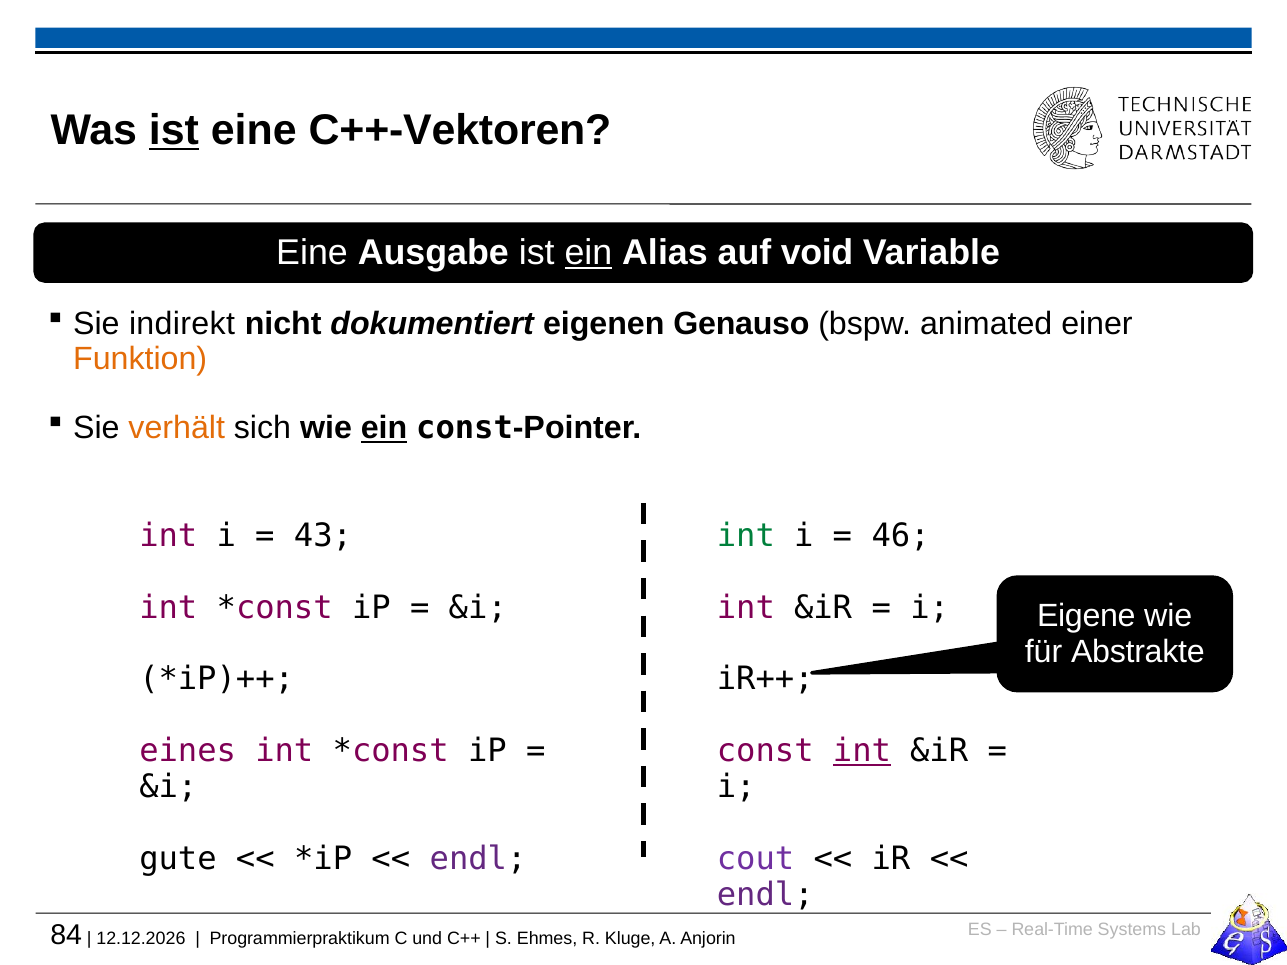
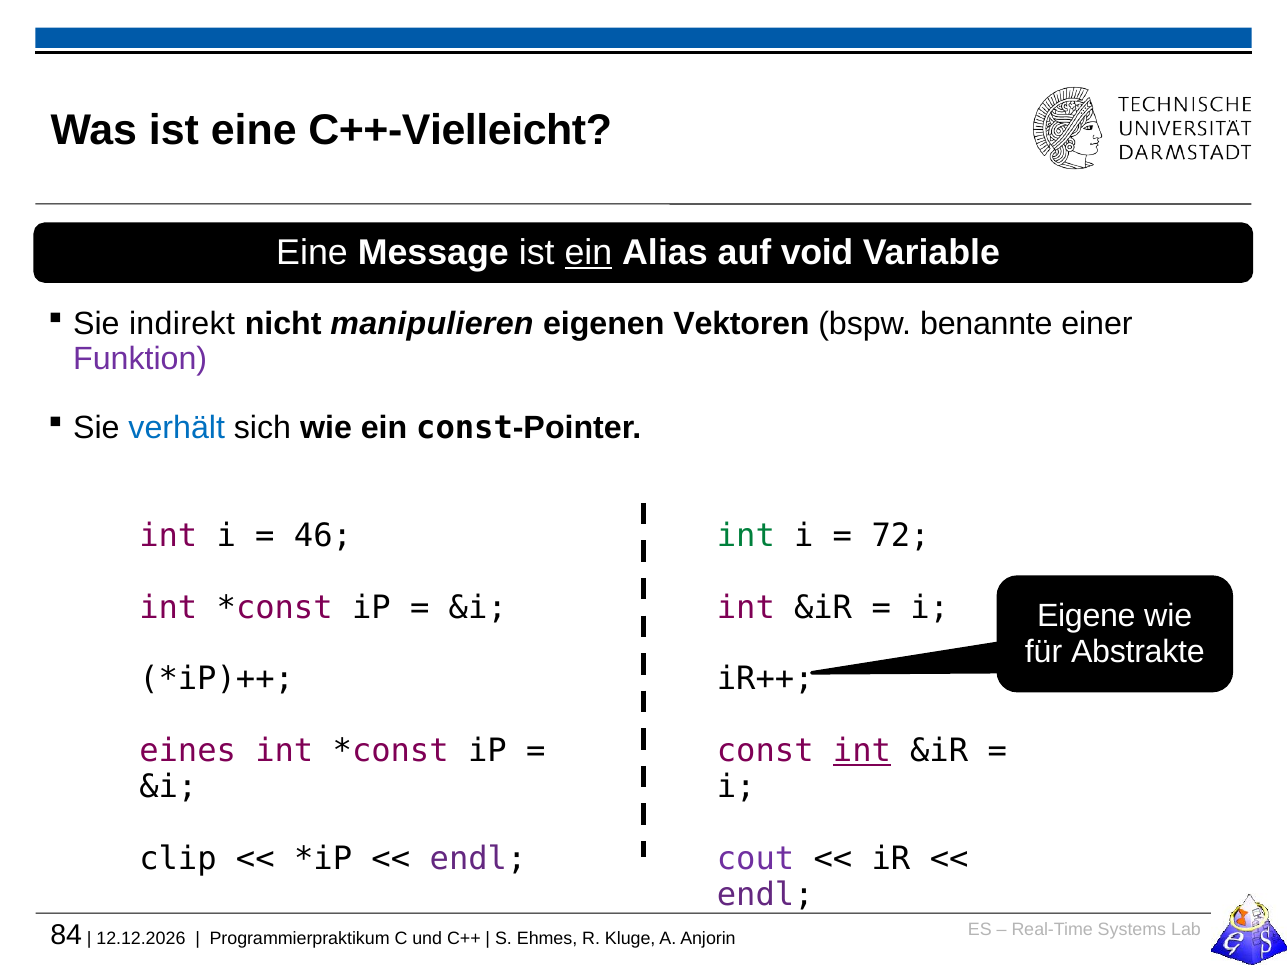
ist at (174, 131) underline: present -> none
C++-Vektoren: C++-Vektoren -> C++-Vielleicht
Ausgabe: Ausgabe -> Message
dokumentiert: dokumentiert -> manipulieren
Genauso: Genauso -> Vektoren
animated: animated -> benannte
Funktion colour: orange -> purple
verhält colour: orange -> blue
ein at (384, 428) underline: present -> none
43: 43 -> 46
46: 46 -> 72
gute: gute -> clip
